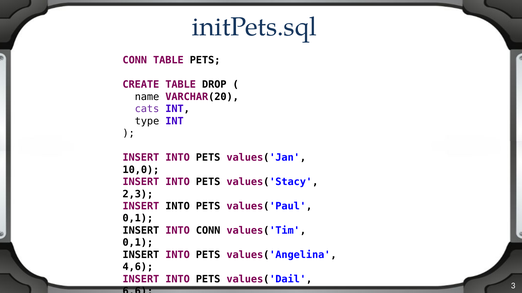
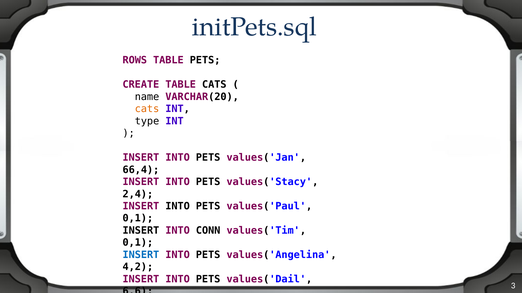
CONN at (135, 60): CONN -> ROWS
TABLE DROP: DROP -> CATS
cats at (147, 109) colour: purple -> orange
10,0: 10,0 -> 66,4
2,3: 2,3 -> 2,4
INSERT at (141, 255) colour: black -> blue
4,6: 4,6 -> 4,2
